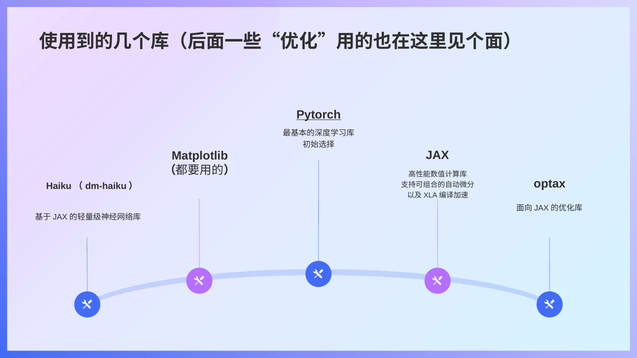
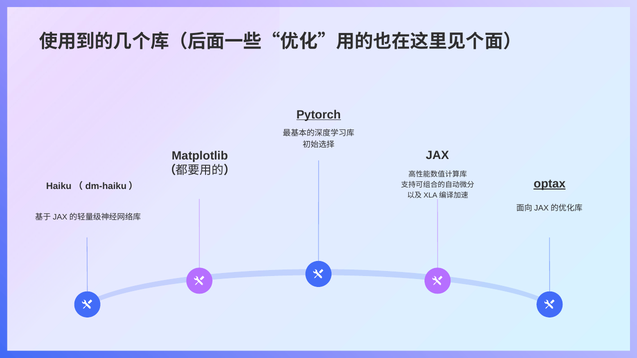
optax underline: none -> present
